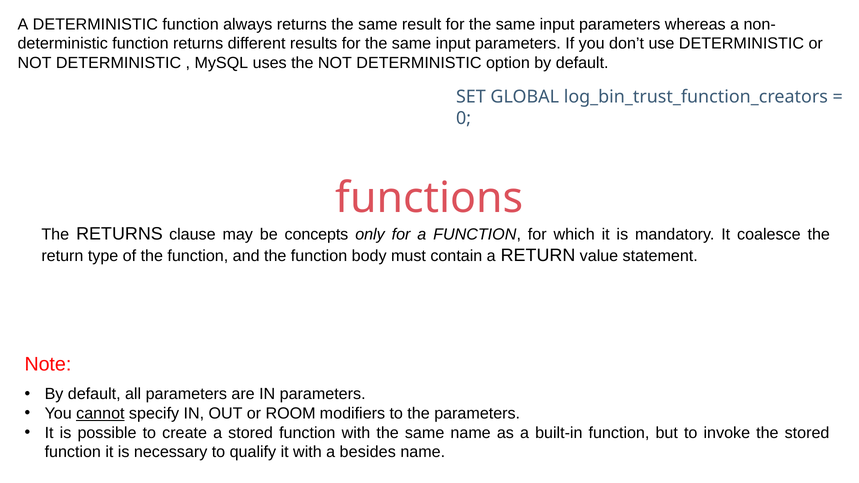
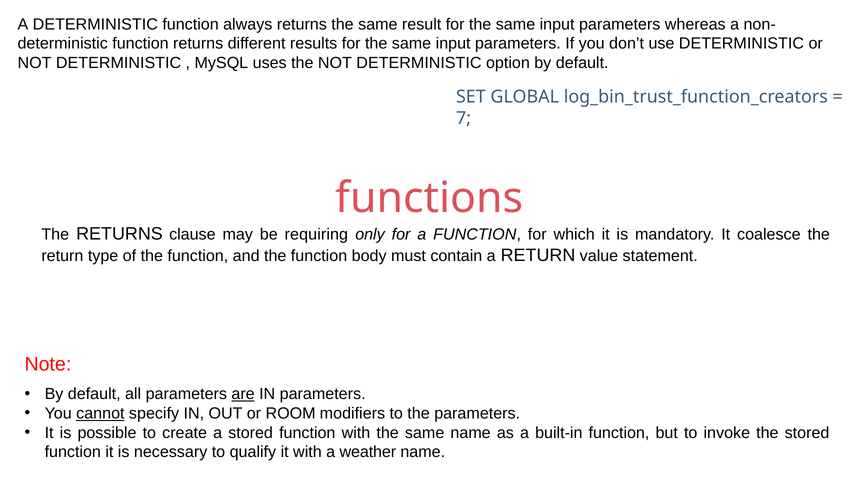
0: 0 -> 7
concepts: concepts -> requiring
are underline: none -> present
besides: besides -> weather
